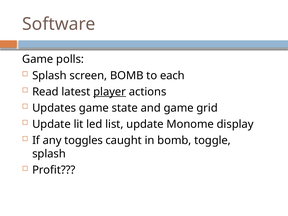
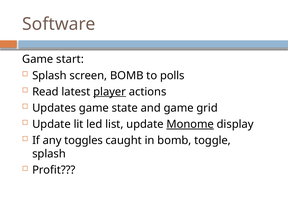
polls: polls -> start
each: each -> polls
Monome underline: none -> present
